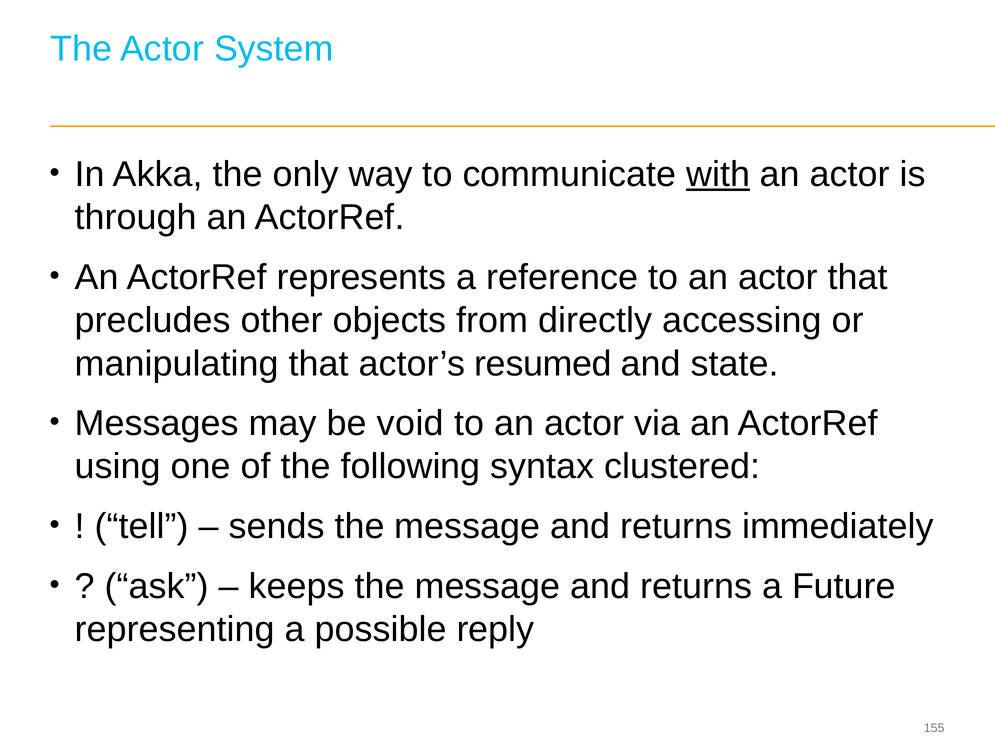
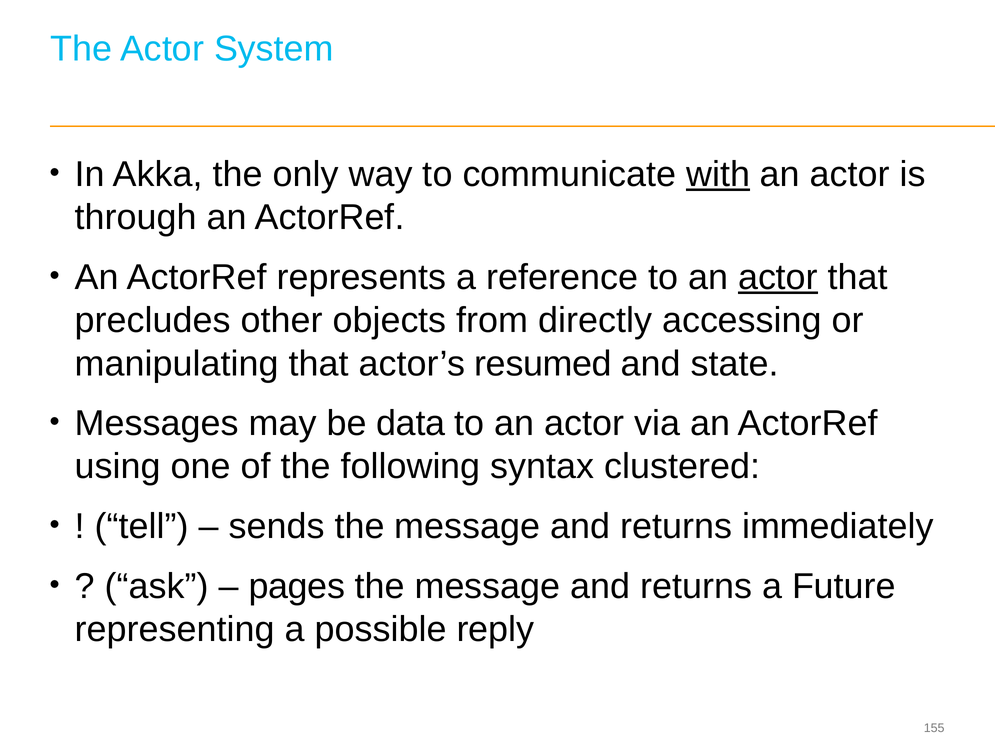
actor at (778, 277) underline: none -> present
void: void -> data
keeps: keeps -> pages
